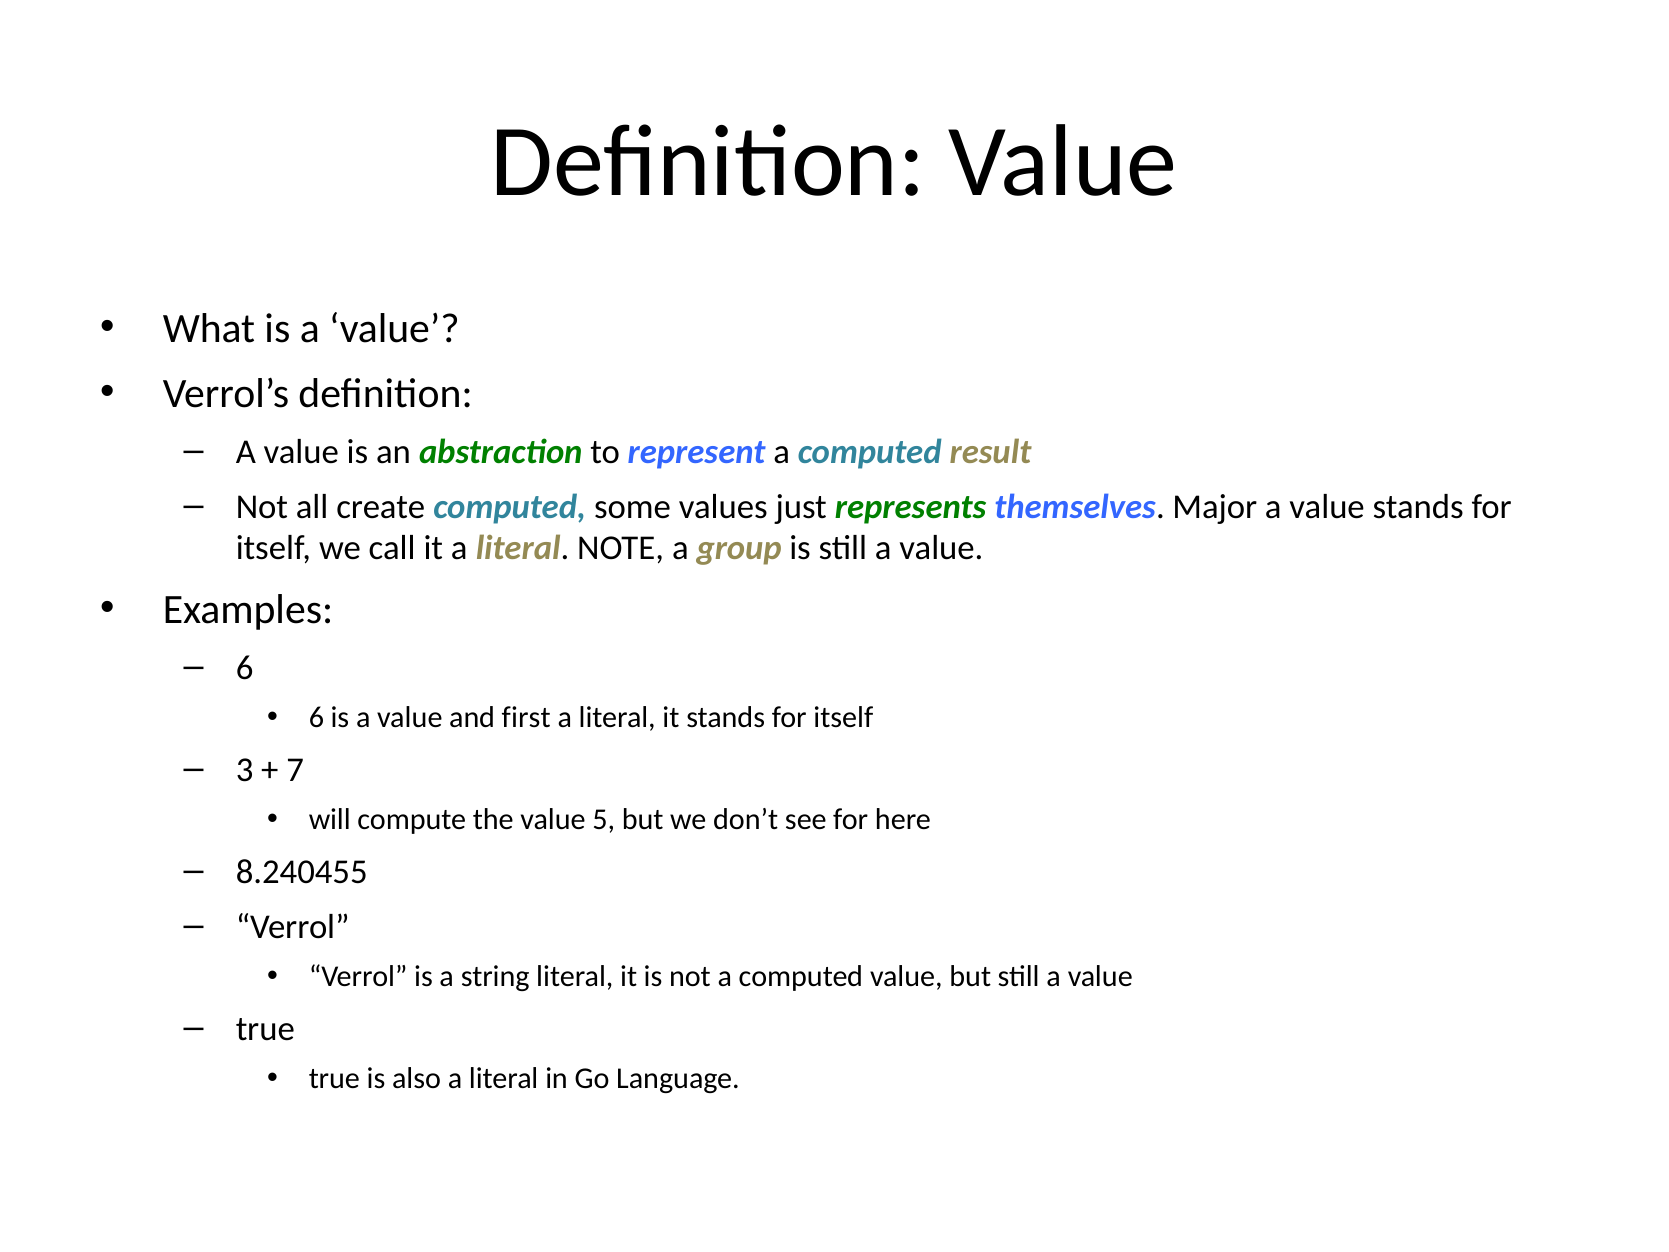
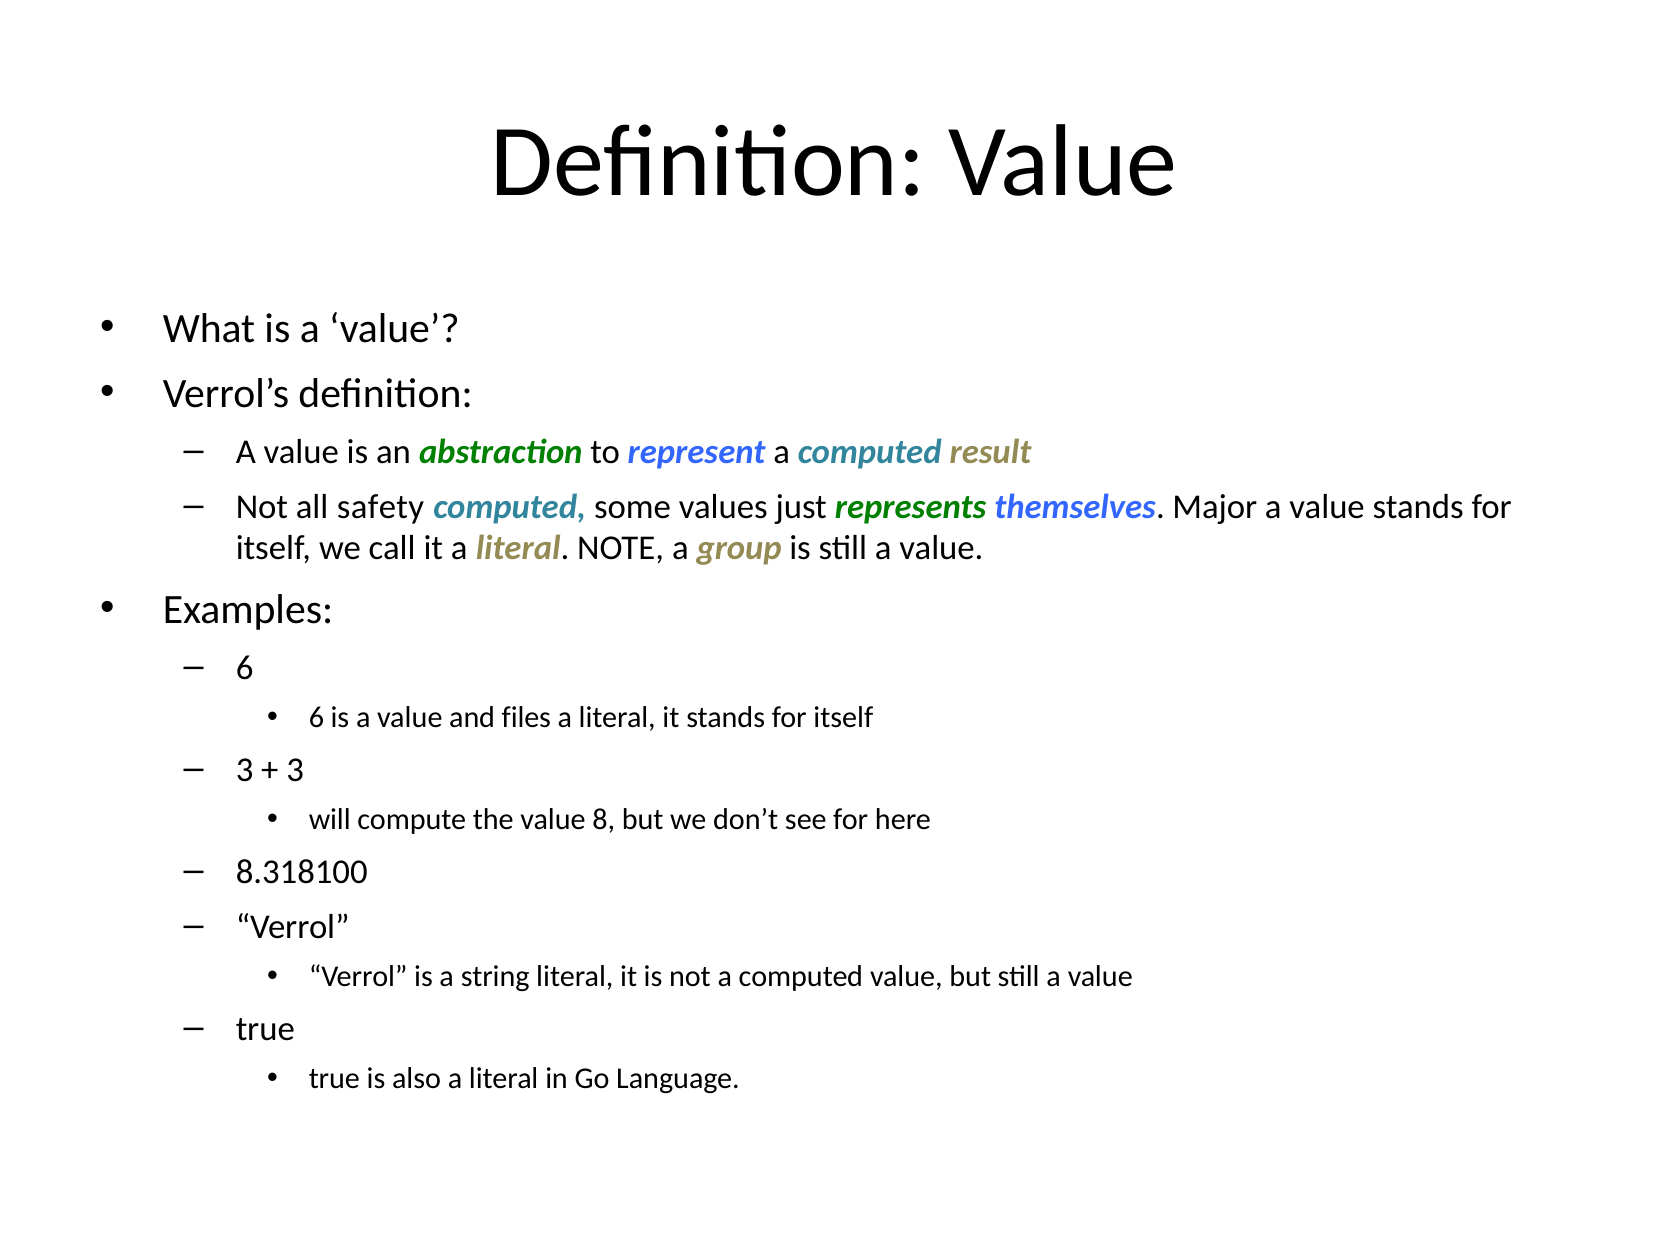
create: create -> safety
first: first -> files
7 at (295, 770): 7 -> 3
5: 5 -> 8
8.240455: 8.240455 -> 8.318100
